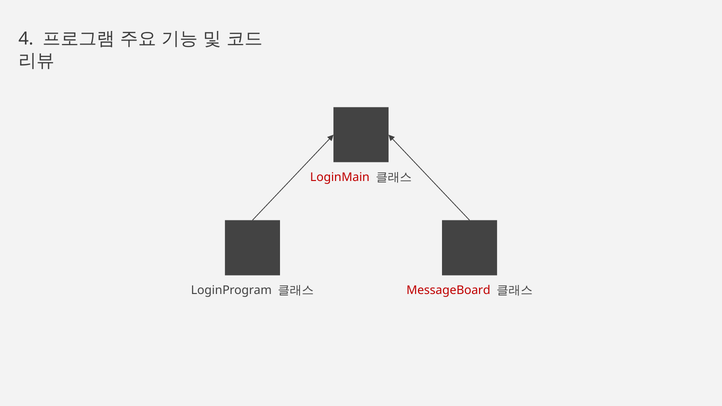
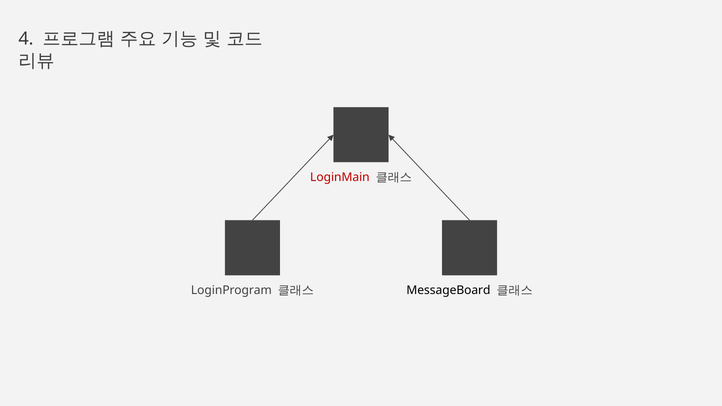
MessageBoard colour: red -> black
